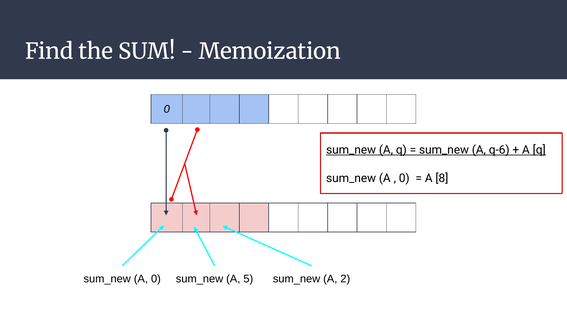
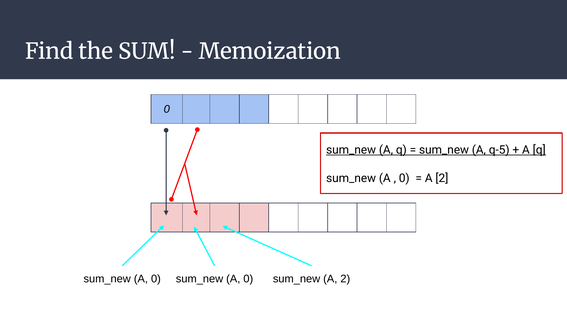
q-6: q-6 -> q-5
8 at (442, 178): 8 -> 2
5 at (248, 279): 5 -> 0
